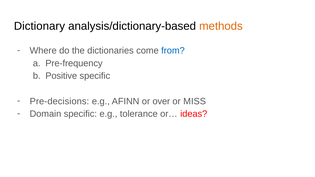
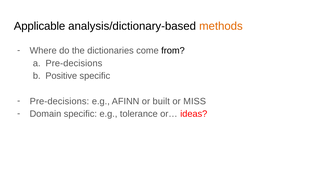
Dictionary: Dictionary -> Applicable
from colour: blue -> black
Pre-frequency at (74, 63): Pre-frequency -> Pre-decisions
over: over -> built
